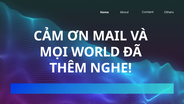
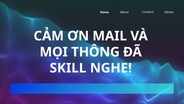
WORLD: WORLD -> THÔNG
THÊM: THÊM -> SKILL
